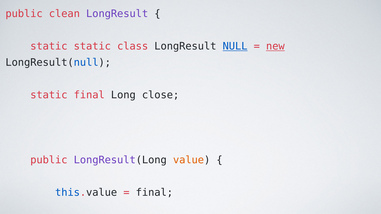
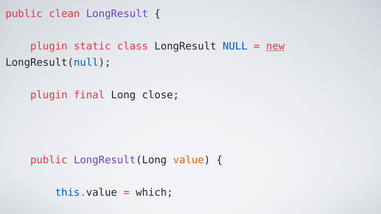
static at (49, 46): static -> plugin
NULL underline: present -> none
static at (49, 95): static -> plugin
final at (154, 193): final -> which
